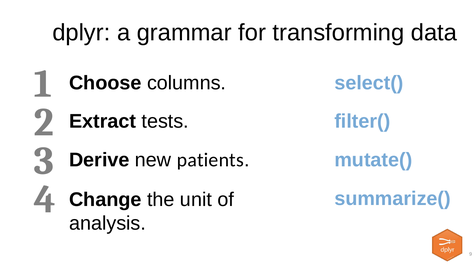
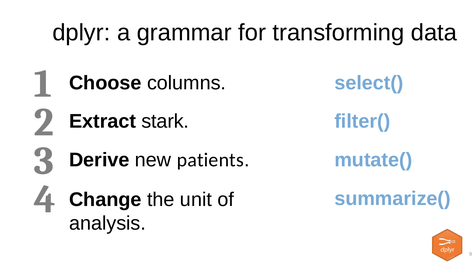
tests: tests -> stark
